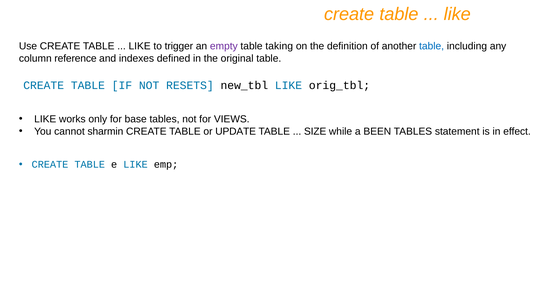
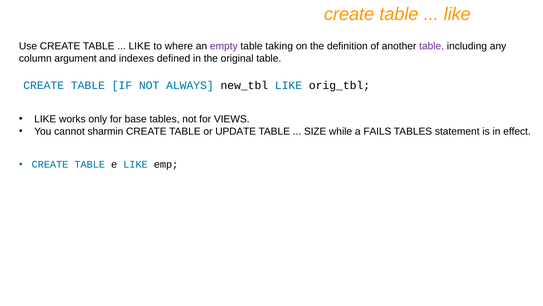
trigger: trigger -> where
table at (432, 46) colour: blue -> purple
reference: reference -> argument
RESETS: RESETS -> ALWAYS
BEEN: BEEN -> FAILS
